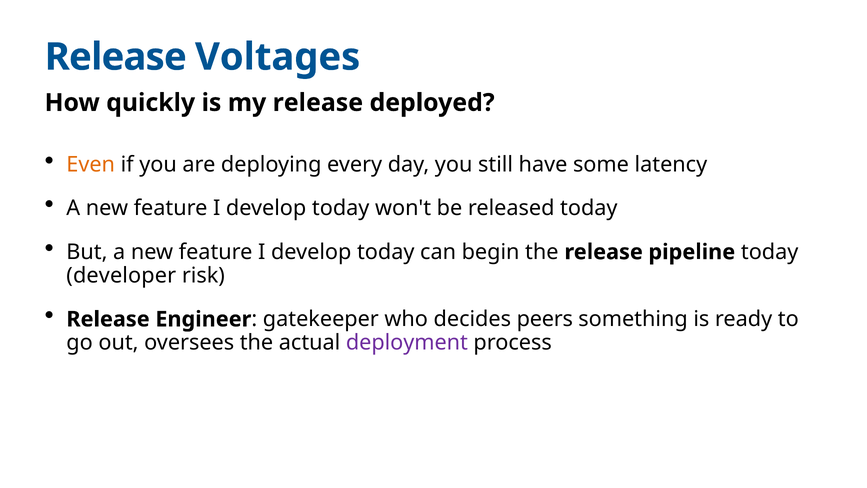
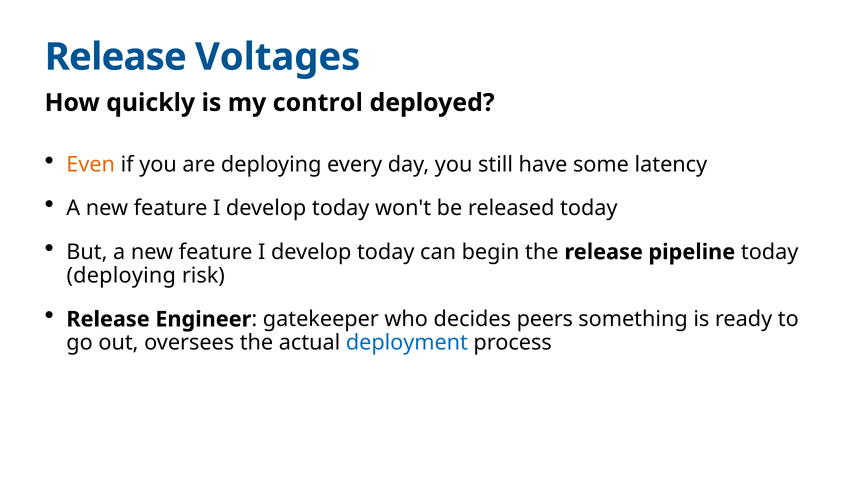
my release: release -> control
developer at (121, 275): developer -> deploying
deployment colour: purple -> blue
